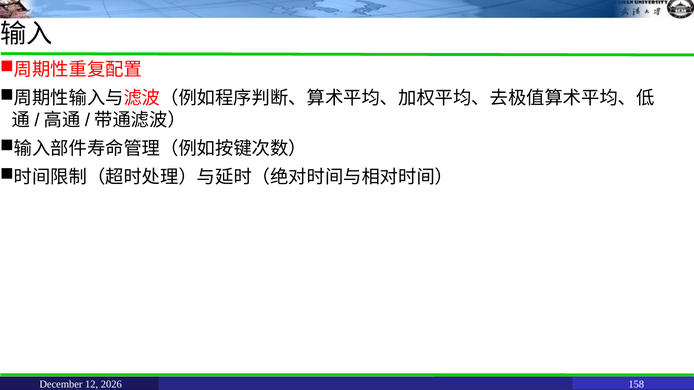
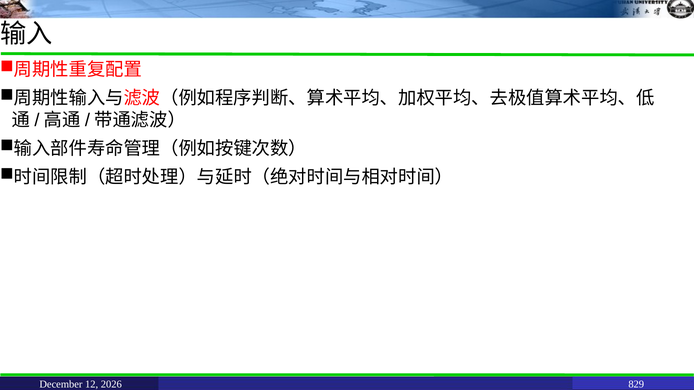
158: 158 -> 829
